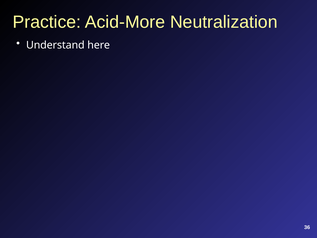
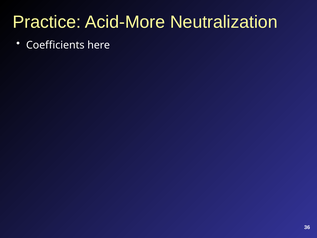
Understand: Understand -> Coefficients
